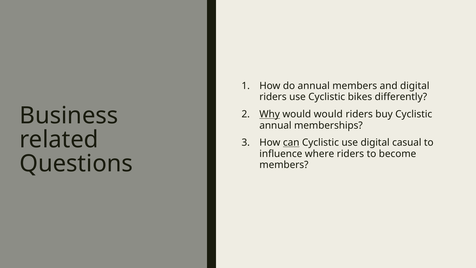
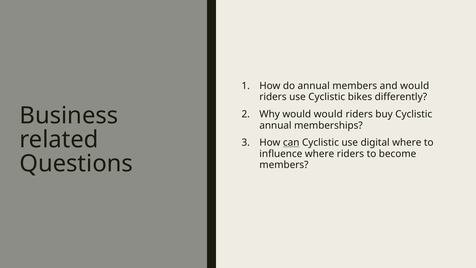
and digital: digital -> would
Why underline: present -> none
digital casual: casual -> where
